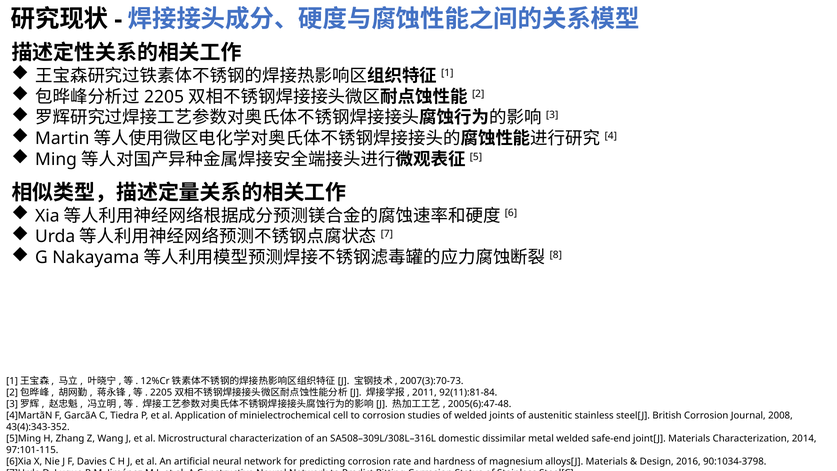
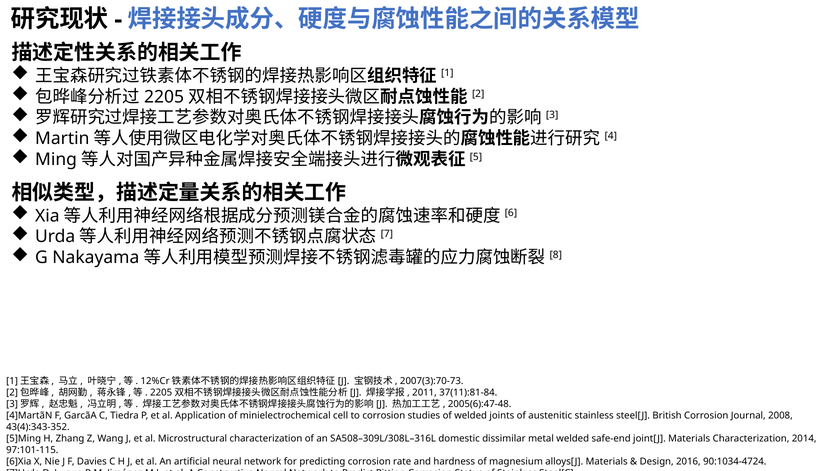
92(11):81-84: 92(11):81-84 -> 37(11):81-84
90:1034-3798: 90:1034-3798 -> 90:1034-4724
